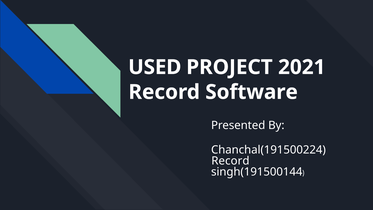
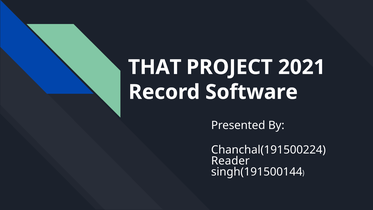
USED: USED -> THAT
Record at (230, 161): Record -> Reader
